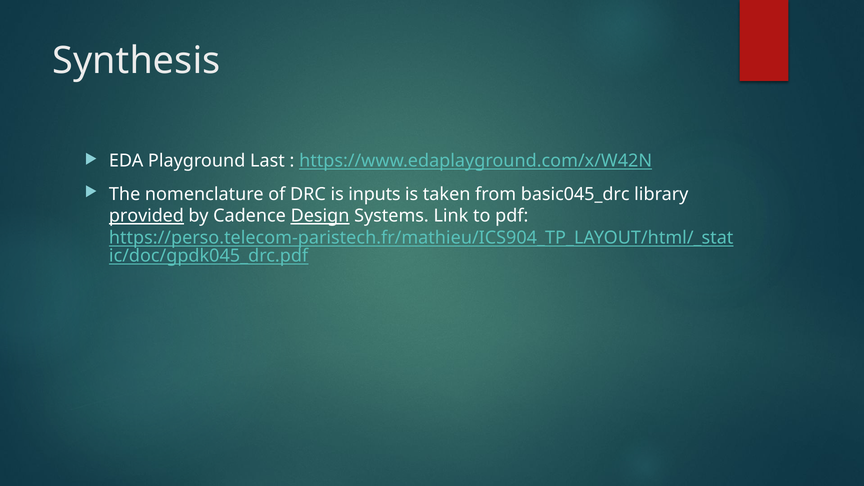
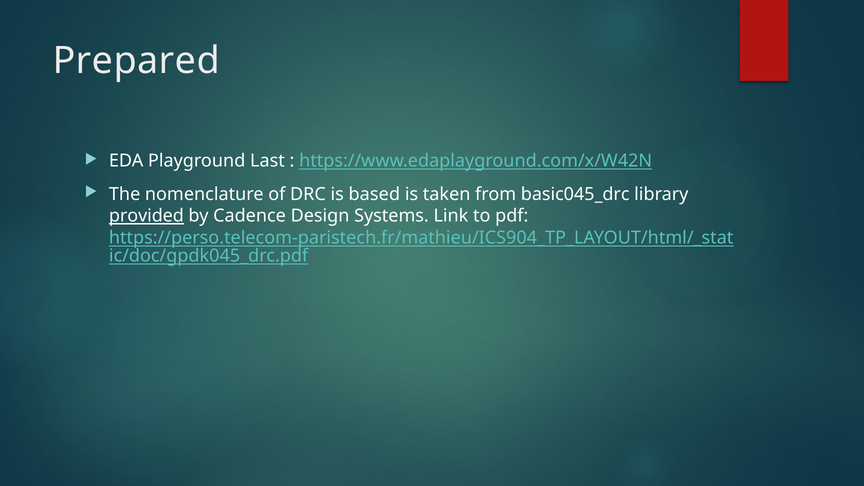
Synthesis: Synthesis -> Prepared
inputs: inputs -> based
Design underline: present -> none
